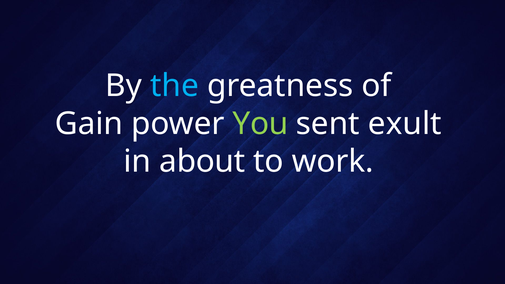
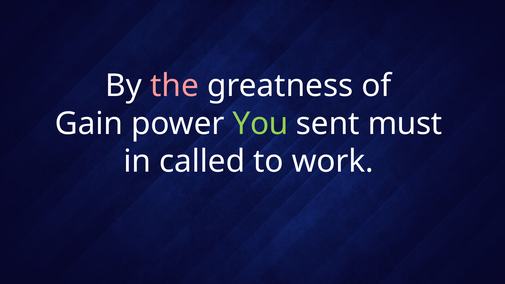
the colour: light blue -> pink
exult: exult -> must
about: about -> called
